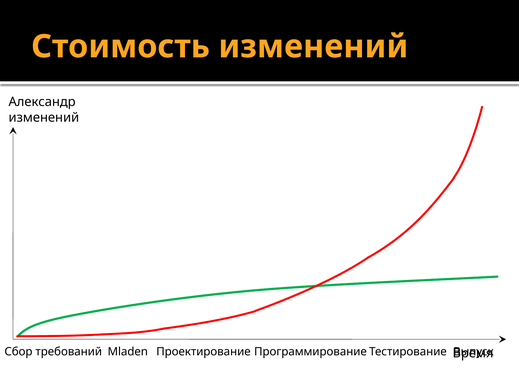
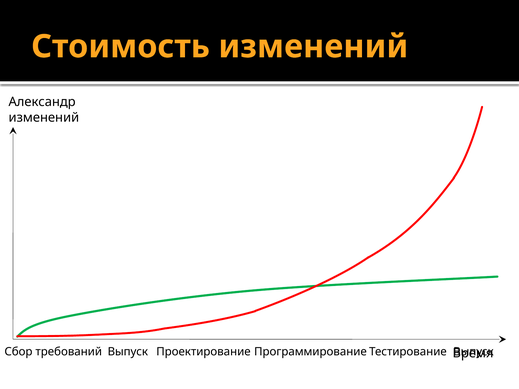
требований Mladen: Mladen -> Выпуск
